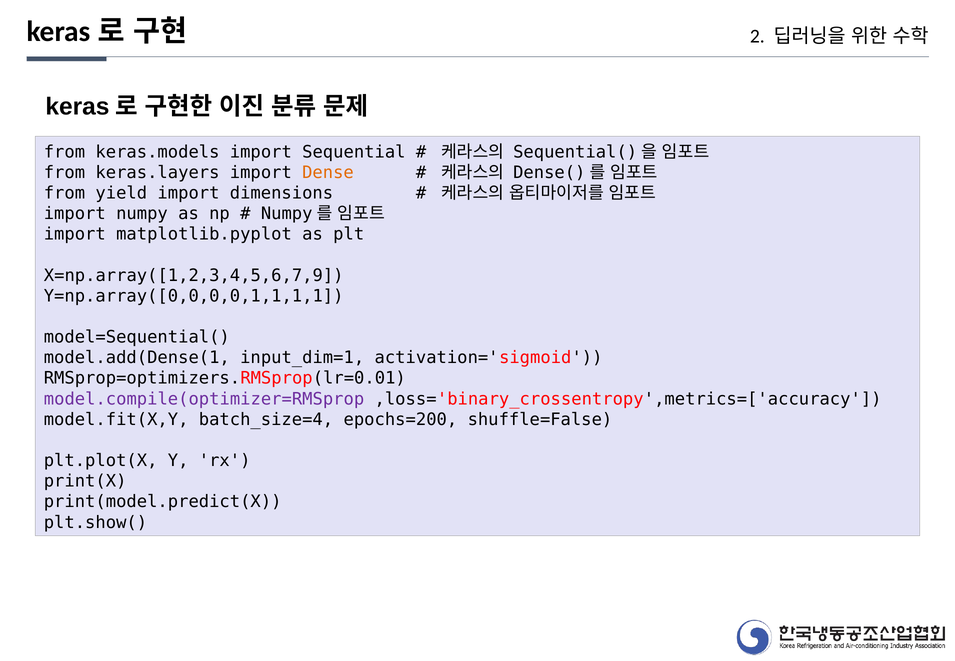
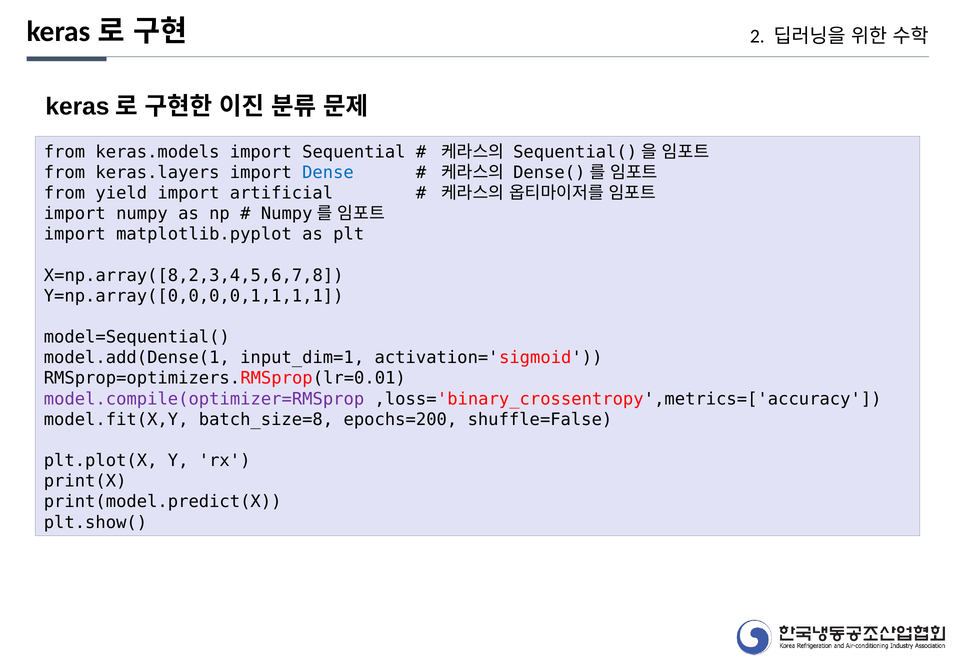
Dense colour: orange -> blue
dimensions: dimensions -> artificial
X=np.array([1,2,3,4,5,6,7,9: X=np.array([1,2,3,4,5,6,7,9 -> X=np.array([8,2,3,4,5,6,7,8
batch_size=4: batch_size=4 -> batch_size=8
